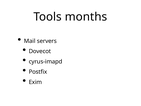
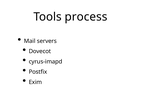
months: months -> process
